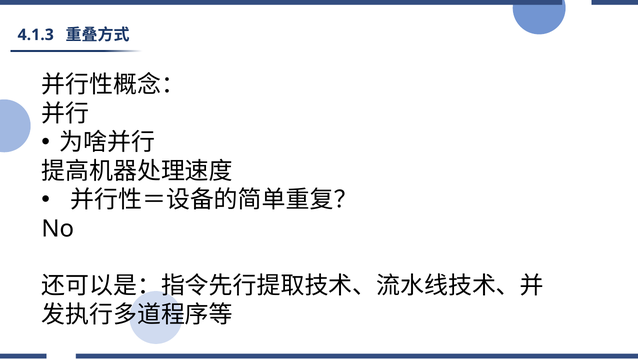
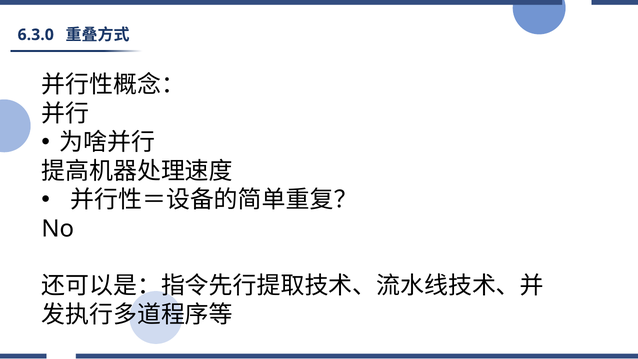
4.1.3: 4.1.3 -> 6.3.0
